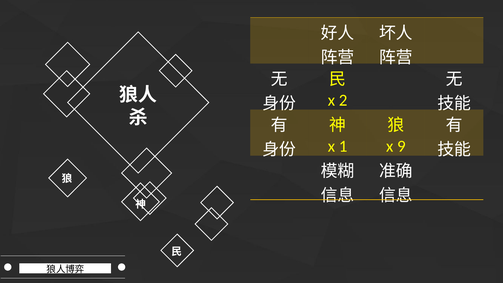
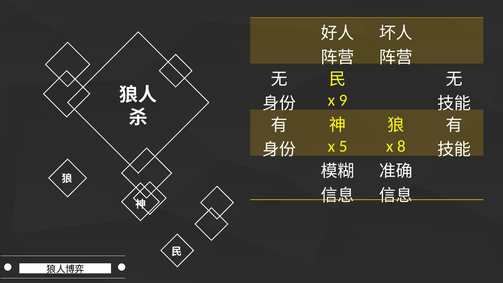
2: 2 -> 9
1: 1 -> 5
9: 9 -> 8
